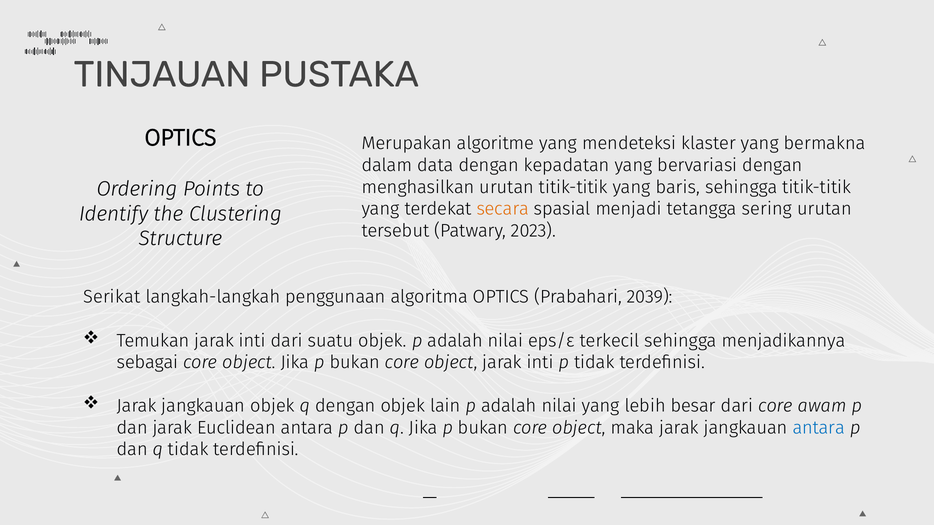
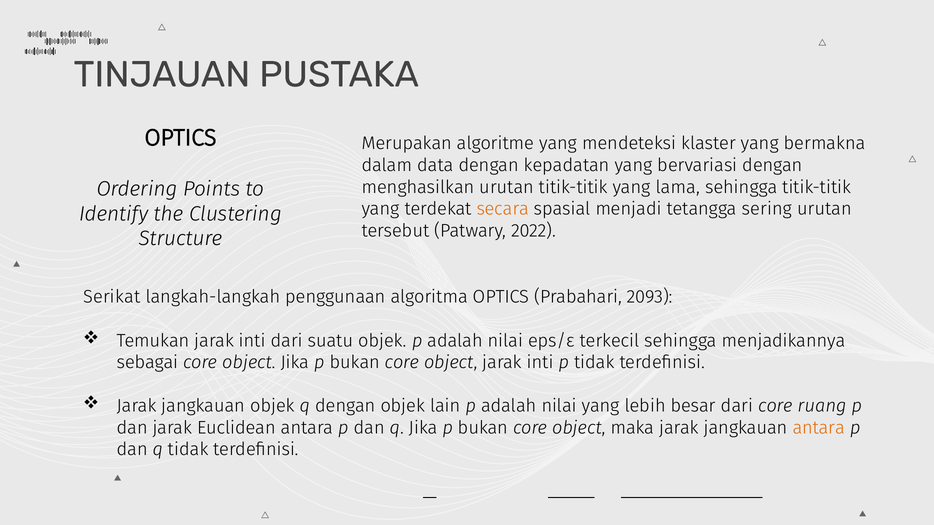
baris: baris -> lama
2023: 2023 -> 2022
2039: 2039 -> 2093
awam: awam -> ruang
antara at (819, 428) colour: blue -> orange
